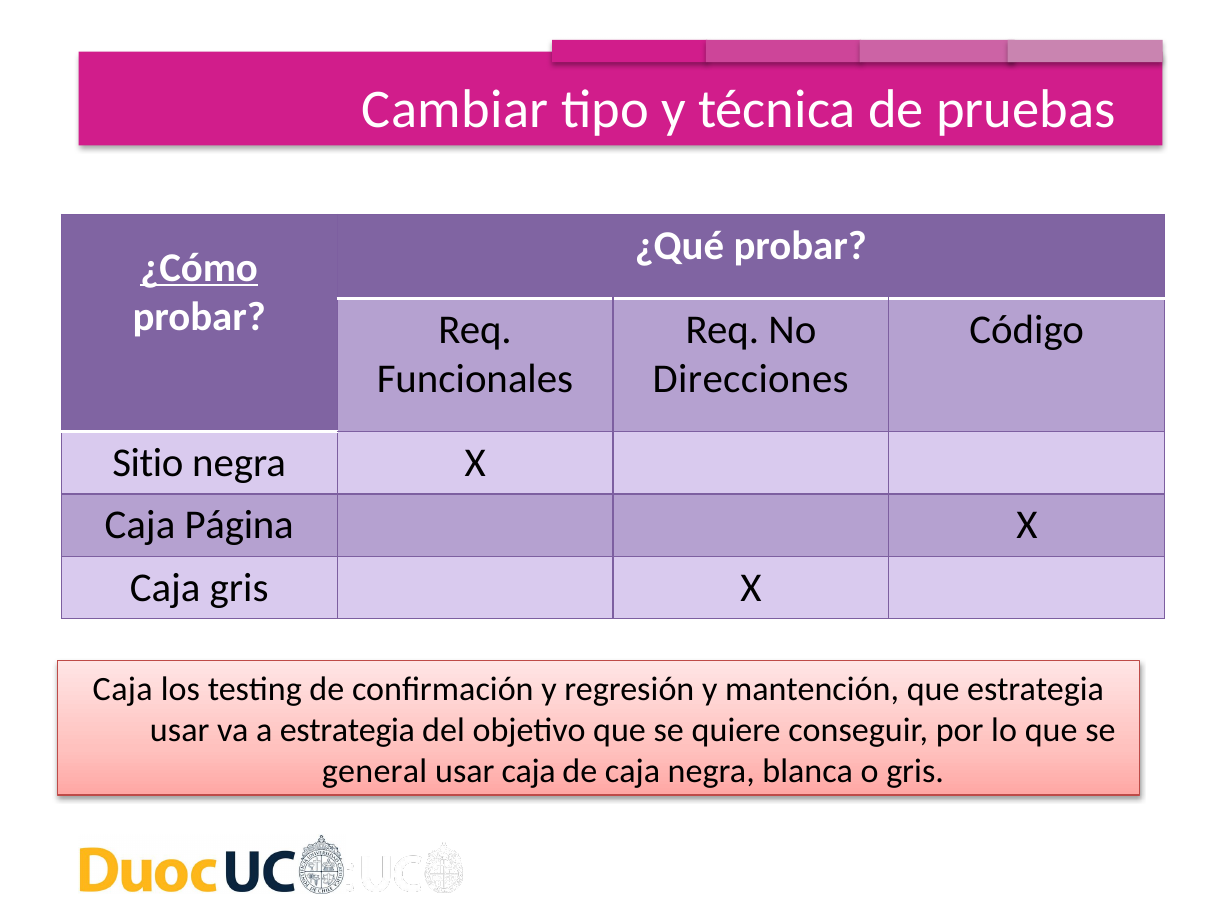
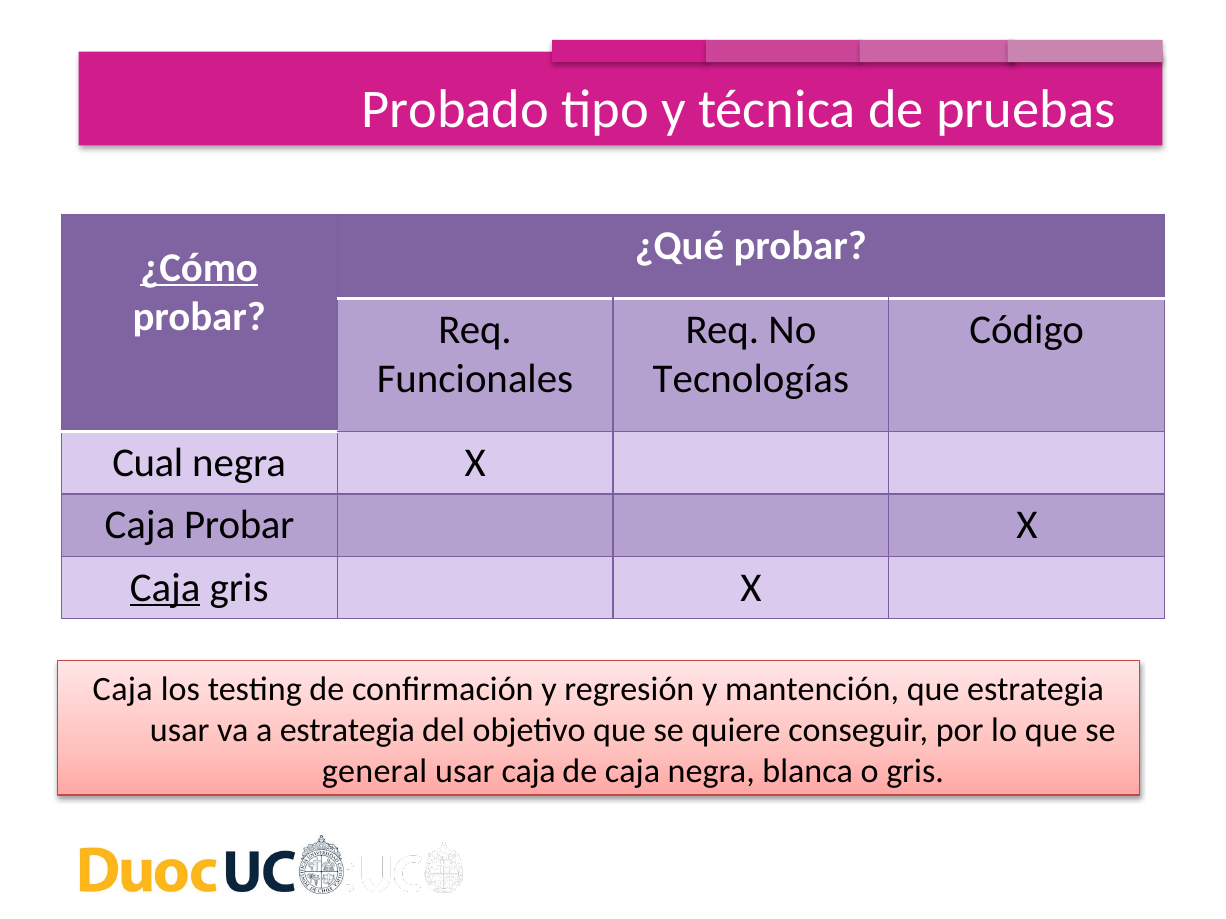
Cambiar: Cambiar -> Probado
Direcciones: Direcciones -> Tecnologías
Sitio: Sitio -> Cual
Caja Página: Página -> Probar
Caja at (165, 588) underline: none -> present
